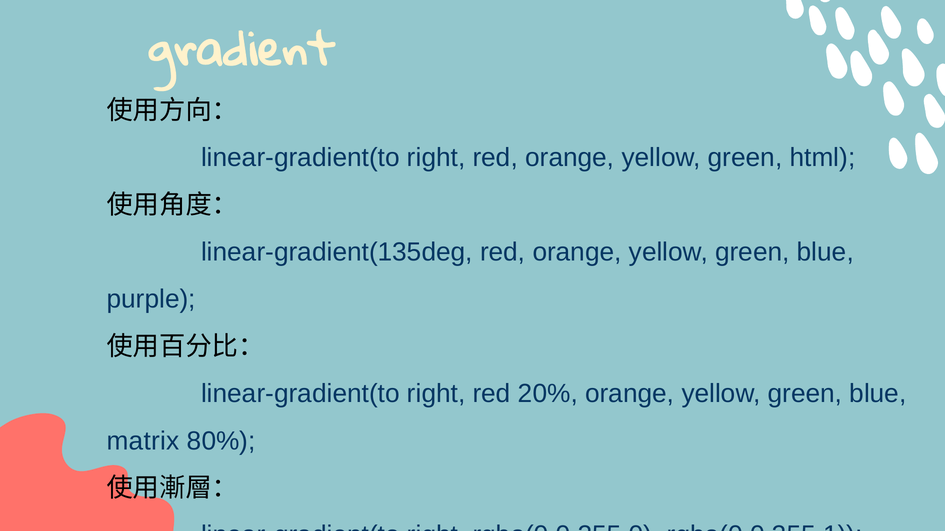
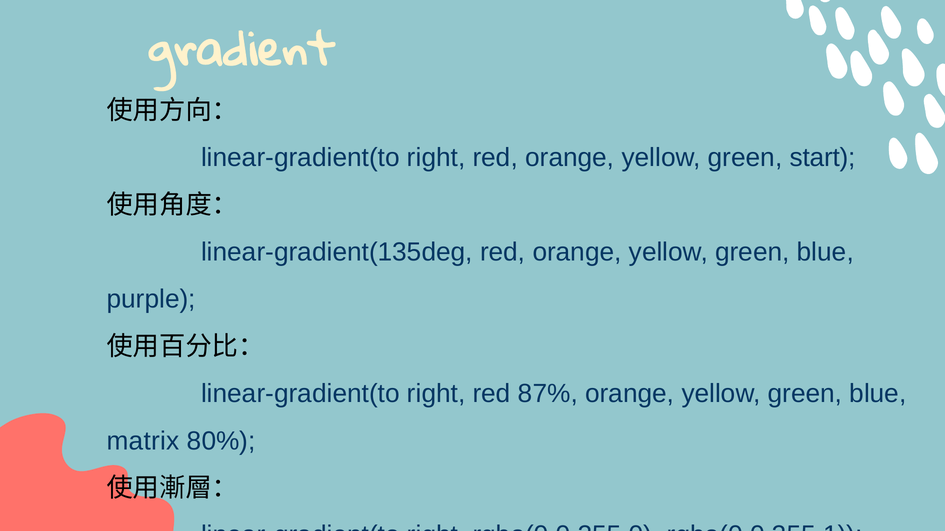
html: html -> start
20%: 20% -> 87%
